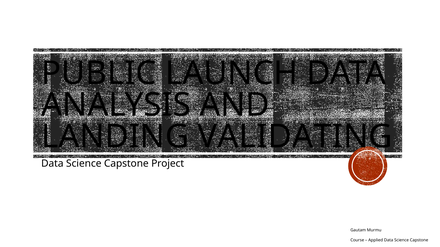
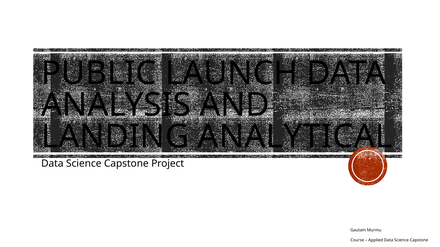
VALIDATING: VALIDATING -> ANALYTICAL
